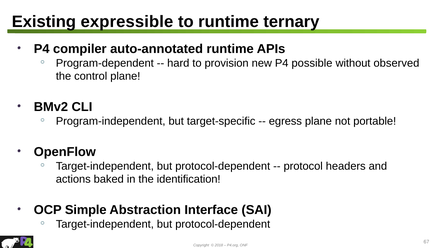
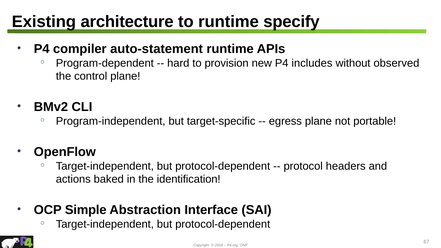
expressible: expressible -> architecture
ternary: ternary -> specify
auto-annotated: auto-annotated -> auto-statement
possible: possible -> includes
